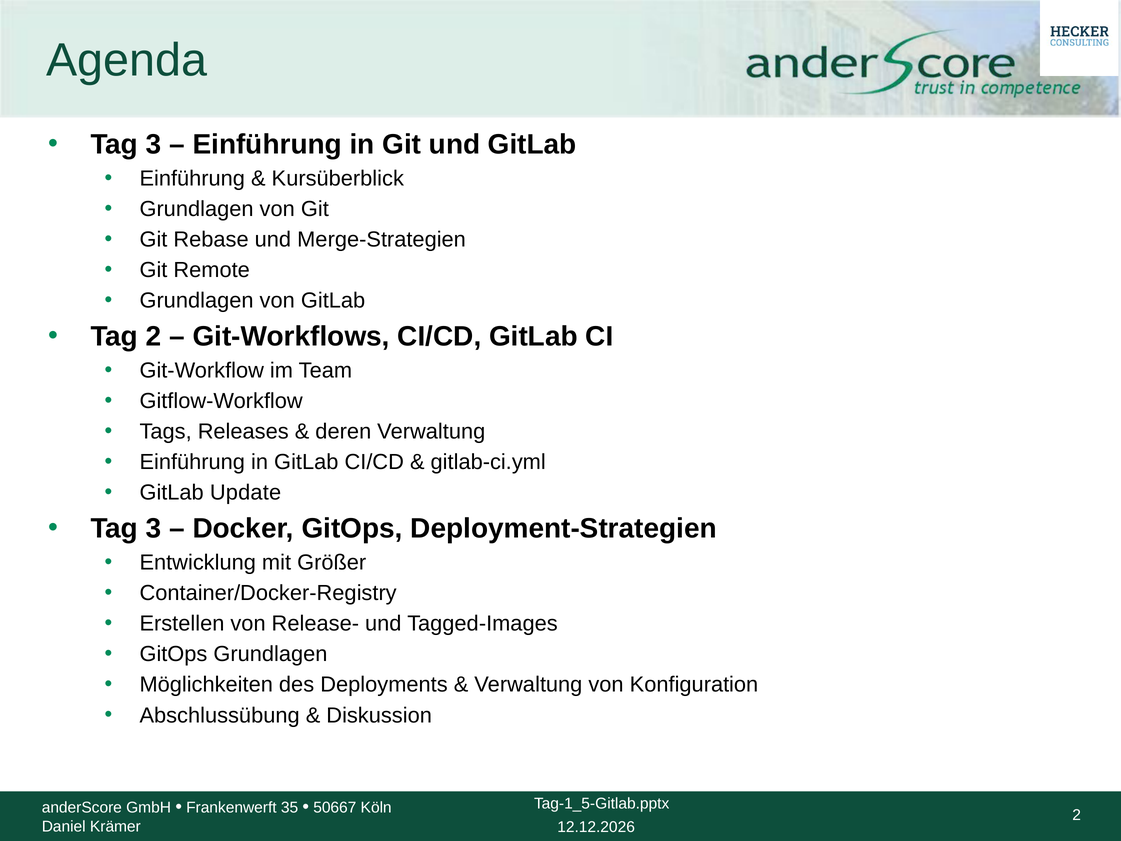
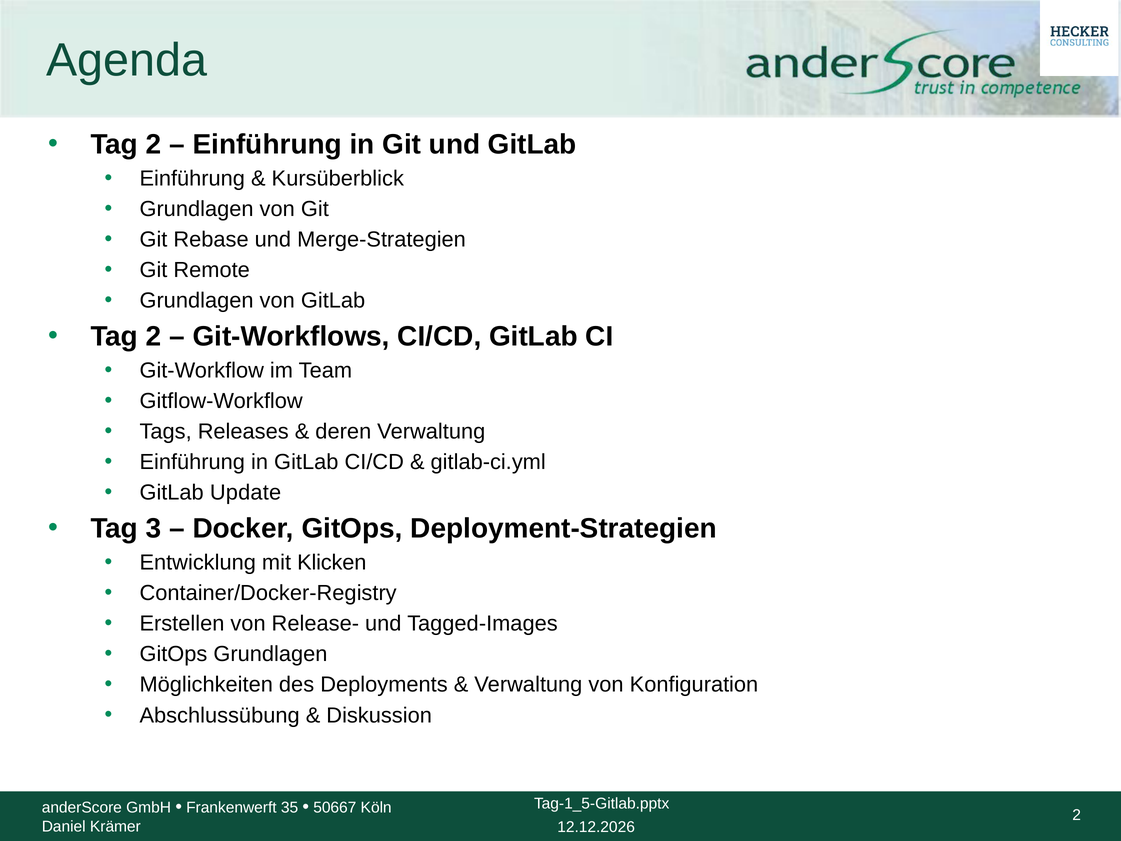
3 at (154, 145): 3 -> 2
Größer: Größer -> Klicken
